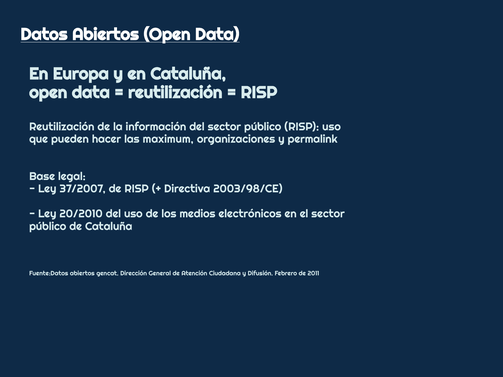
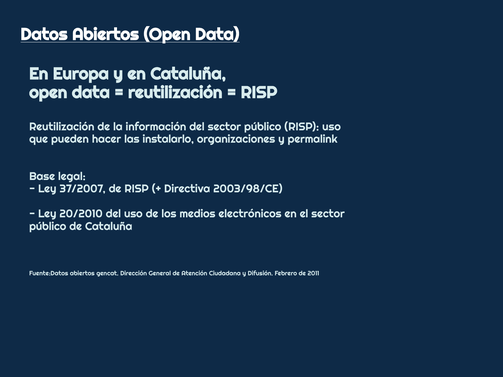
maximum: maximum -> instalarlo
